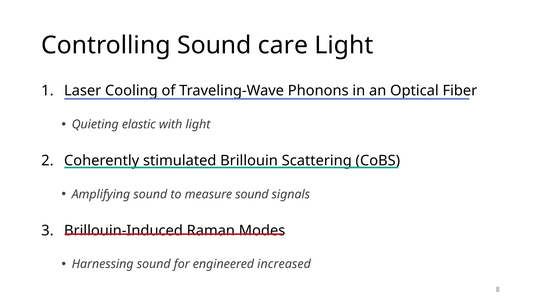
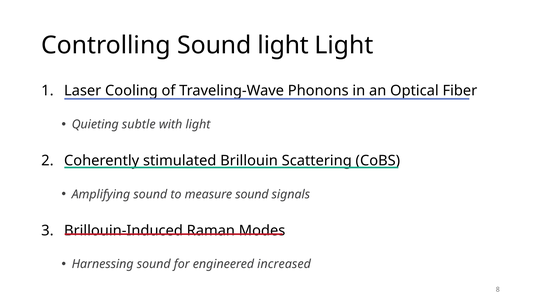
Sound care: care -> light
elastic: elastic -> subtle
